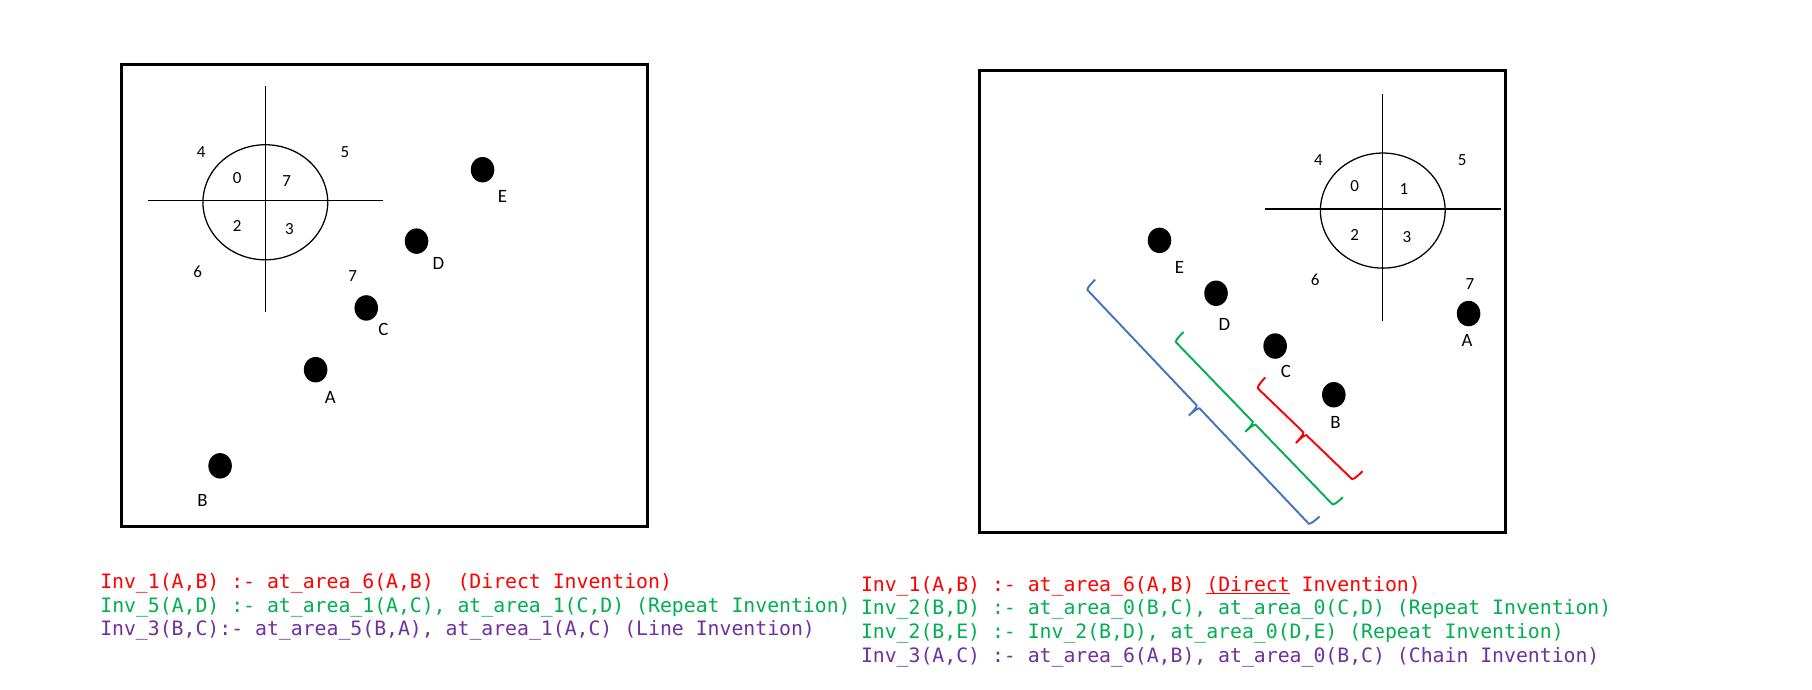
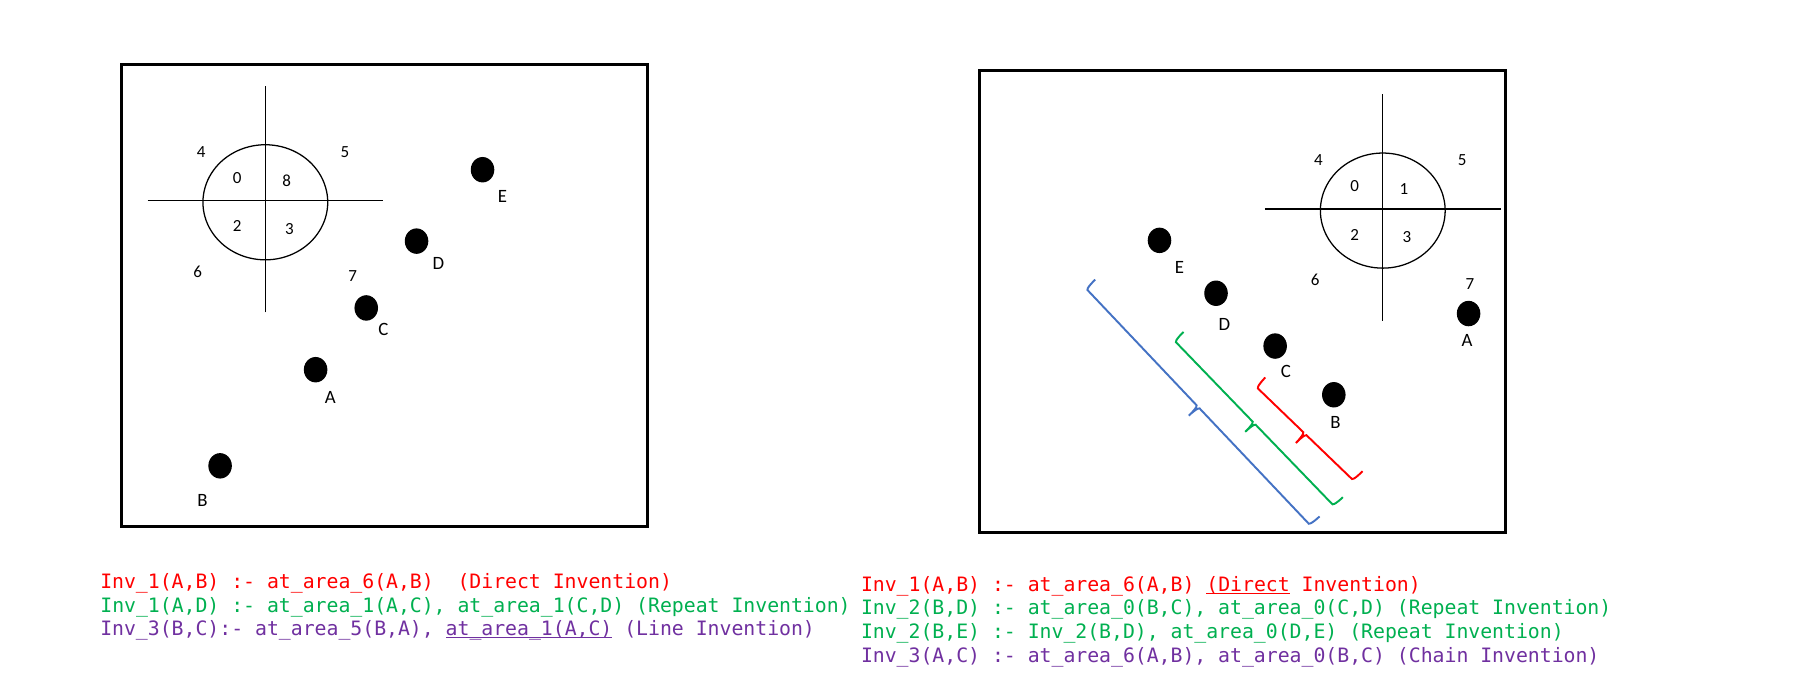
0 7: 7 -> 8
Inv_5(A,D: Inv_5(A,D -> Inv_1(A,D
at_area_1(A,C at (529, 630) underline: none -> present
